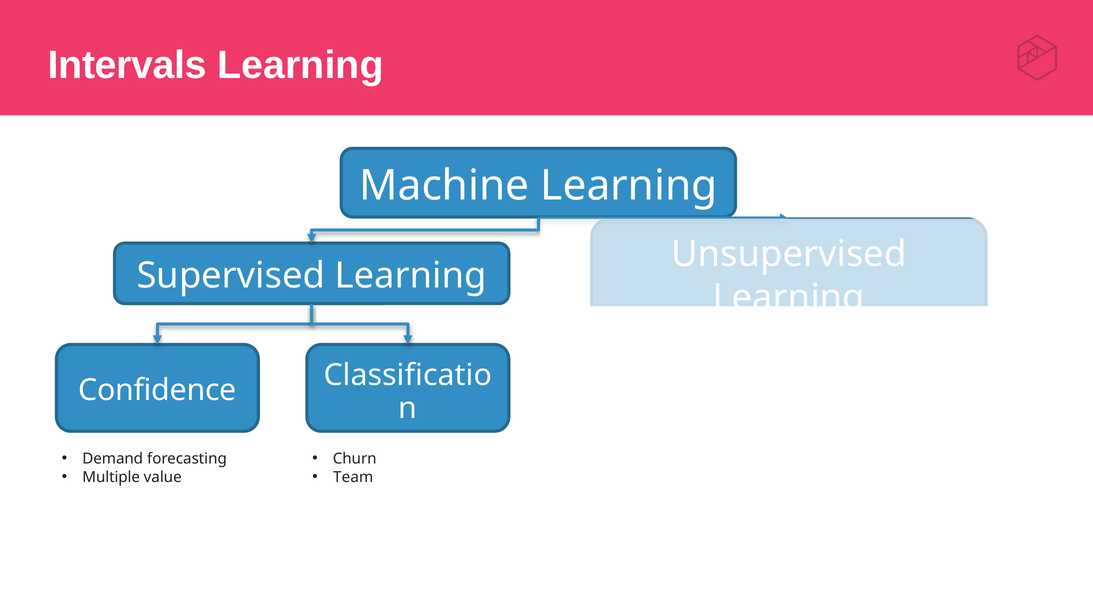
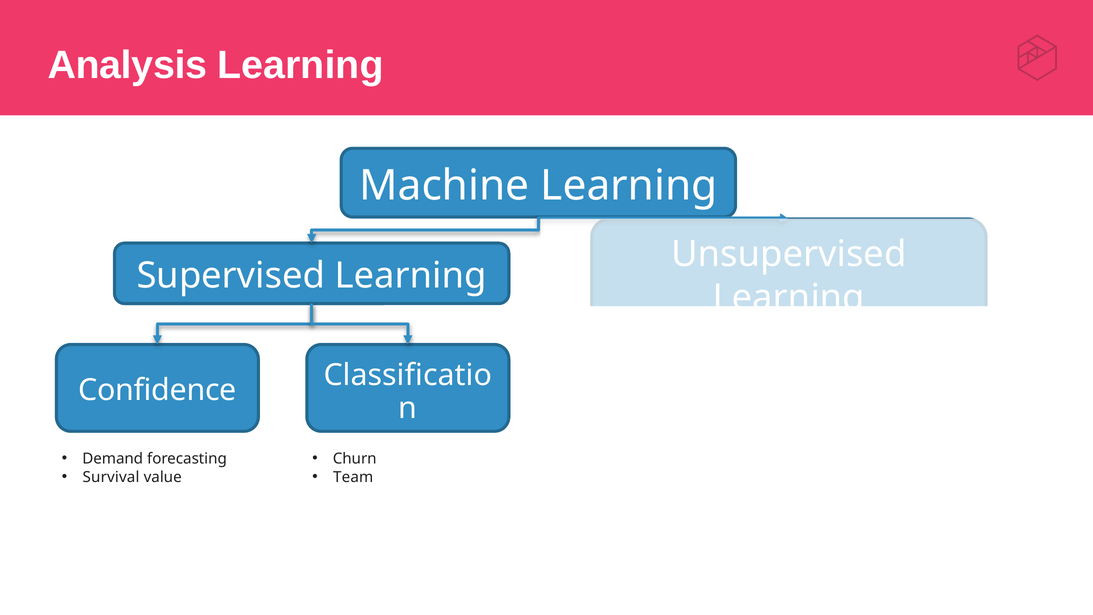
Intervals: Intervals -> Analysis
Multiple: Multiple -> Survival
